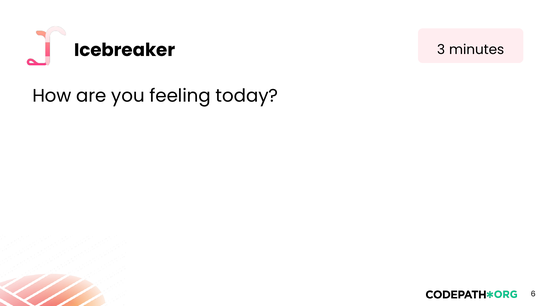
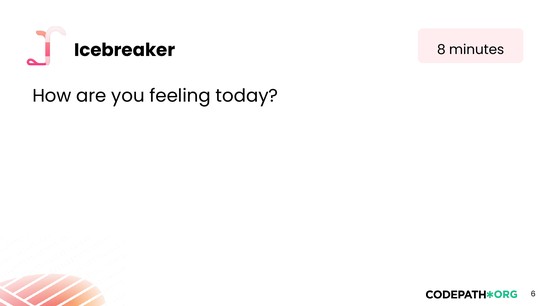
3: 3 -> 8
